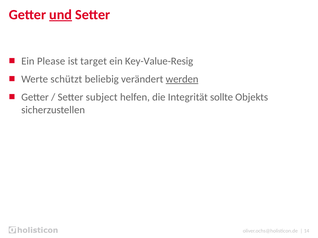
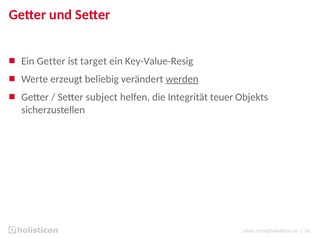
und underline: present -> none
Ein Please: Please -> Getter
schützt: schützt -> erzeugt
sollte: sollte -> teuer
